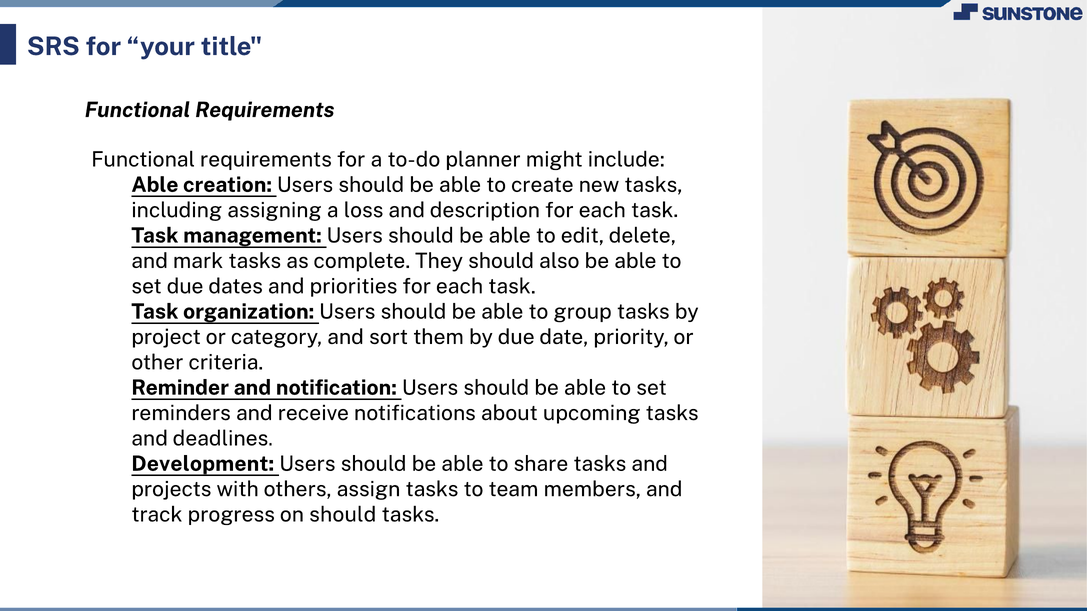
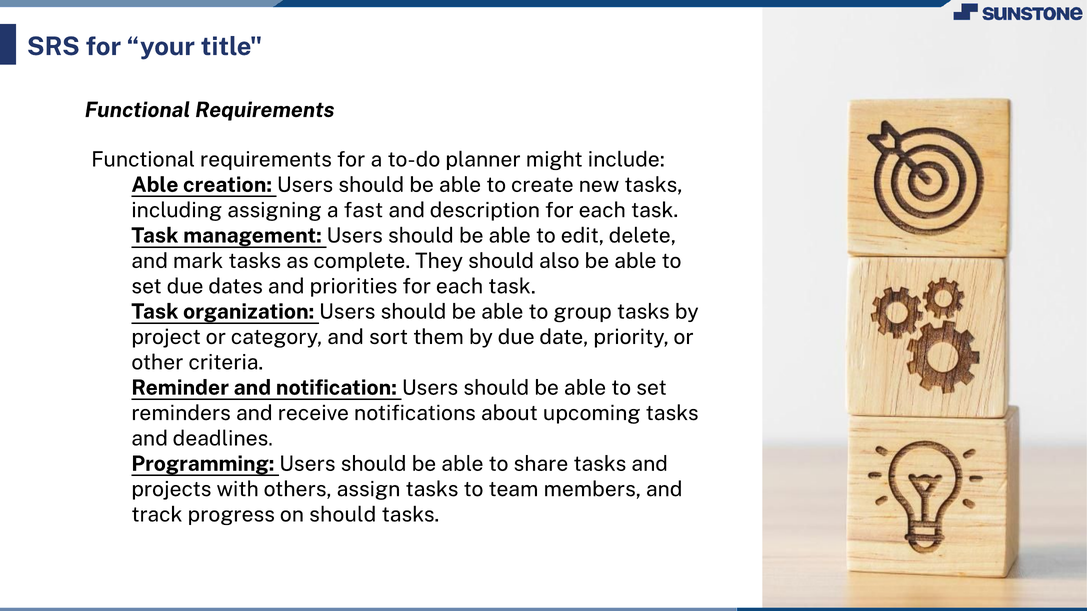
loss: loss -> fast
Development: Development -> Programming
